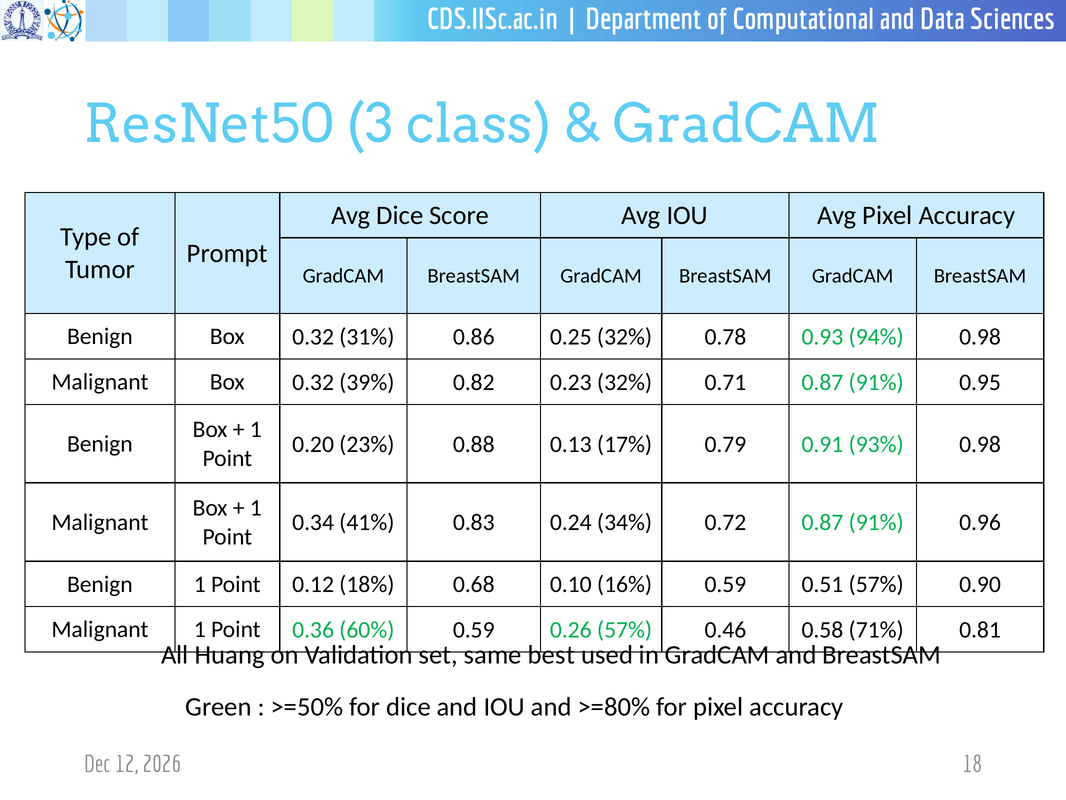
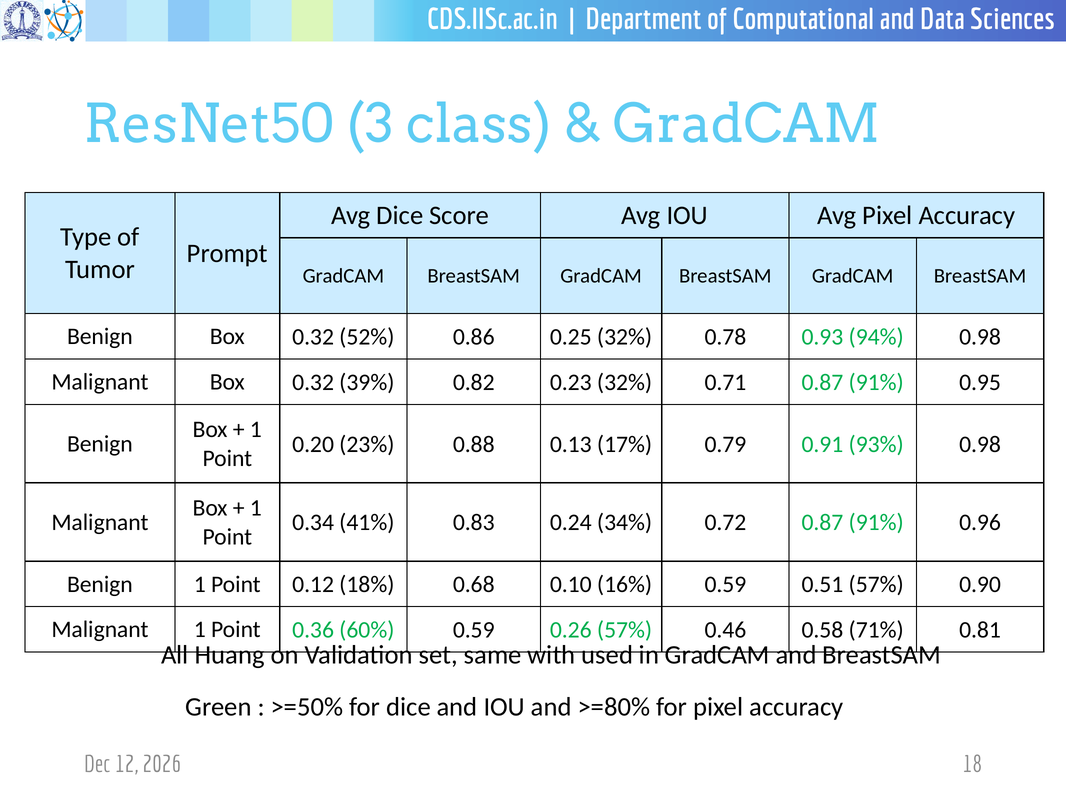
31%: 31% -> 52%
best: best -> with
